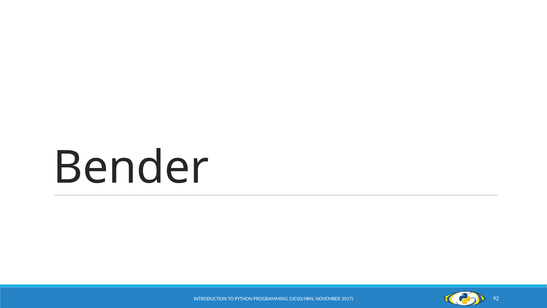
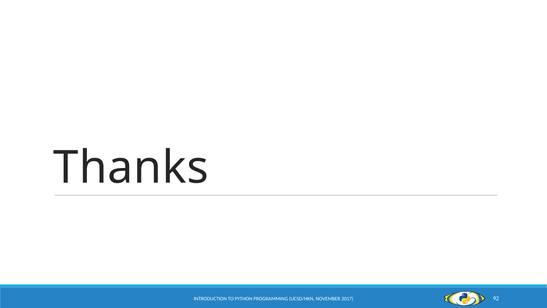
Bender: Bender -> Thanks
